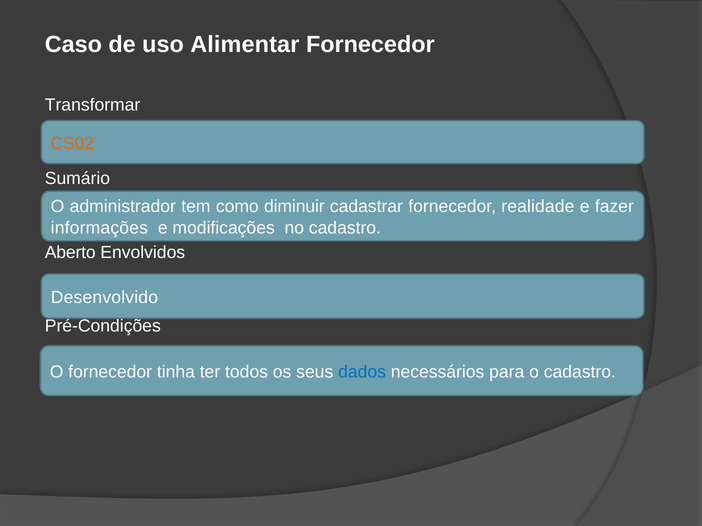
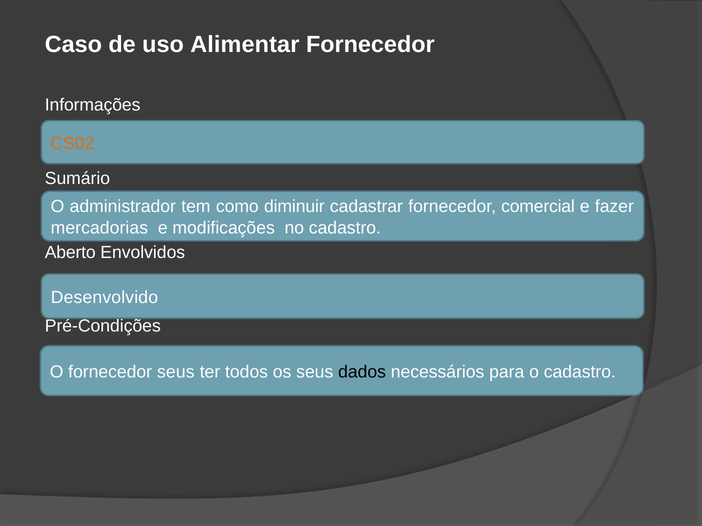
Transformar: Transformar -> Informações
realidade: realidade -> comercial
informações: informações -> mercadorias
fornecedor tinha: tinha -> seus
dados colour: blue -> black
